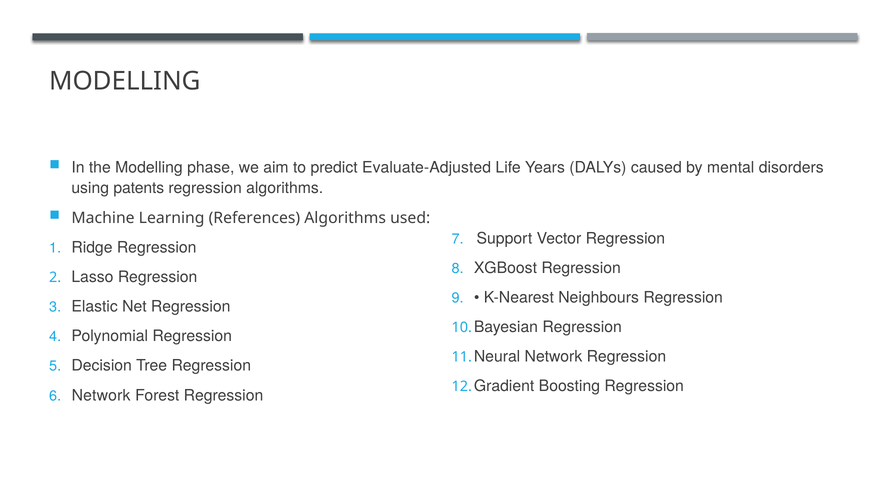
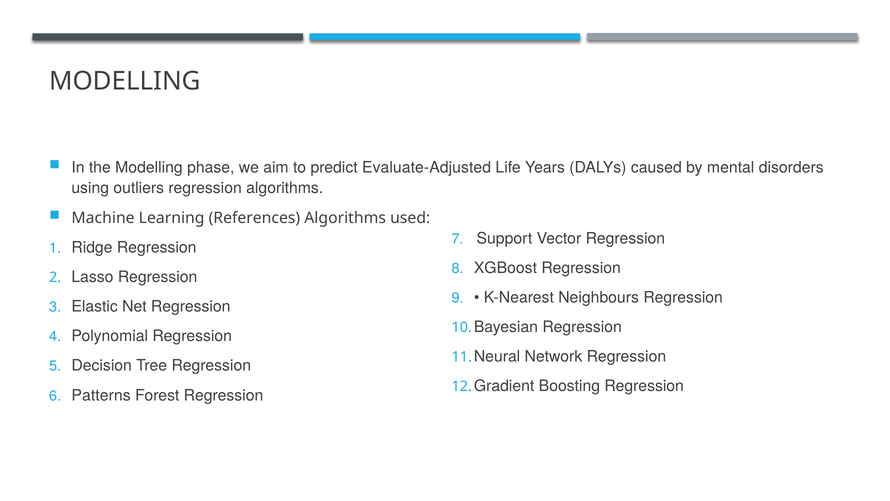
patents: patents -> outliers
Network at (101, 395): Network -> Patterns
